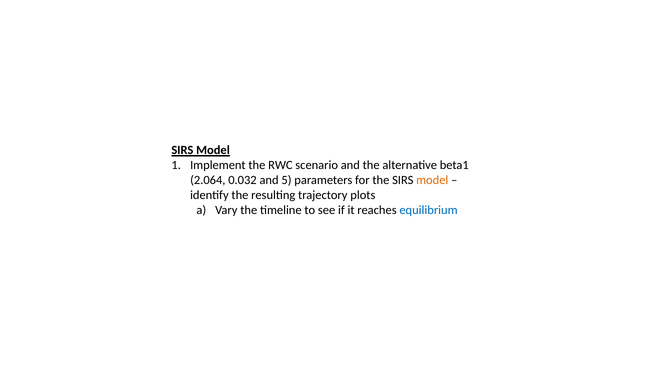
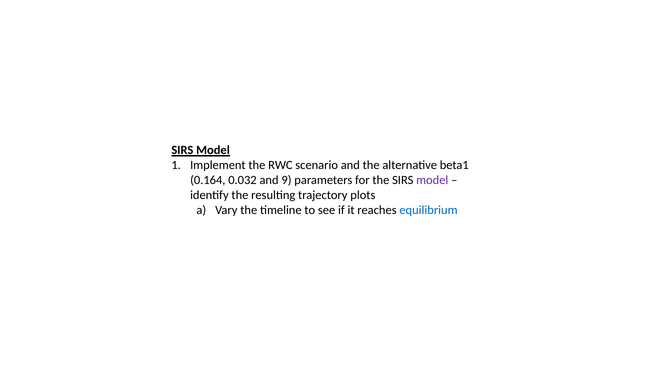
2.064: 2.064 -> 0.164
5: 5 -> 9
model at (432, 180) colour: orange -> purple
